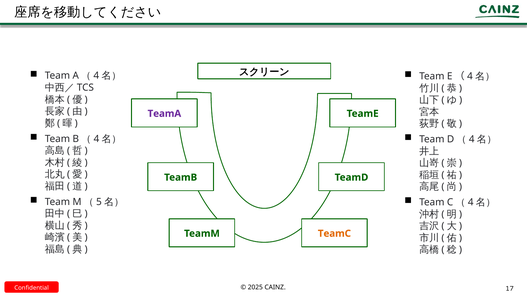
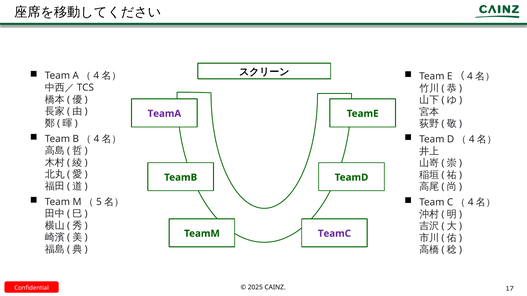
TeamC colour: orange -> purple
